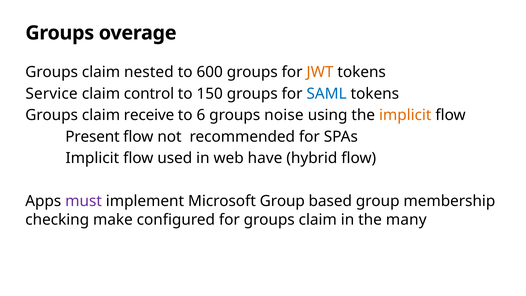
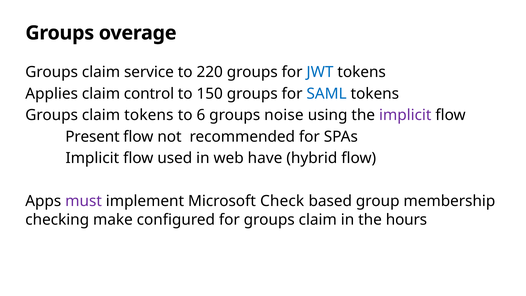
nested: nested -> service
600: 600 -> 220
JWT colour: orange -> blue
Service: Service -> Applies
claim receive: receive -> tokens
implicit at (405, 115) colour: orange -> purple
Microsoft Group: Group -> Check
many: many -> hours
